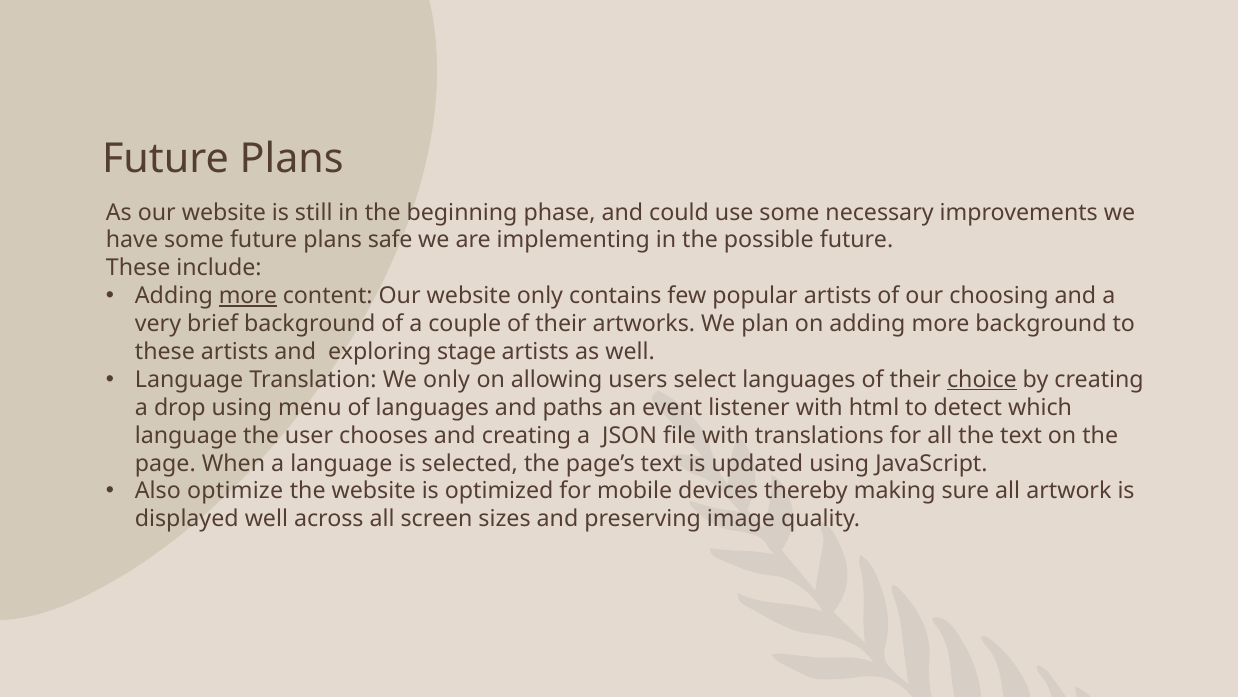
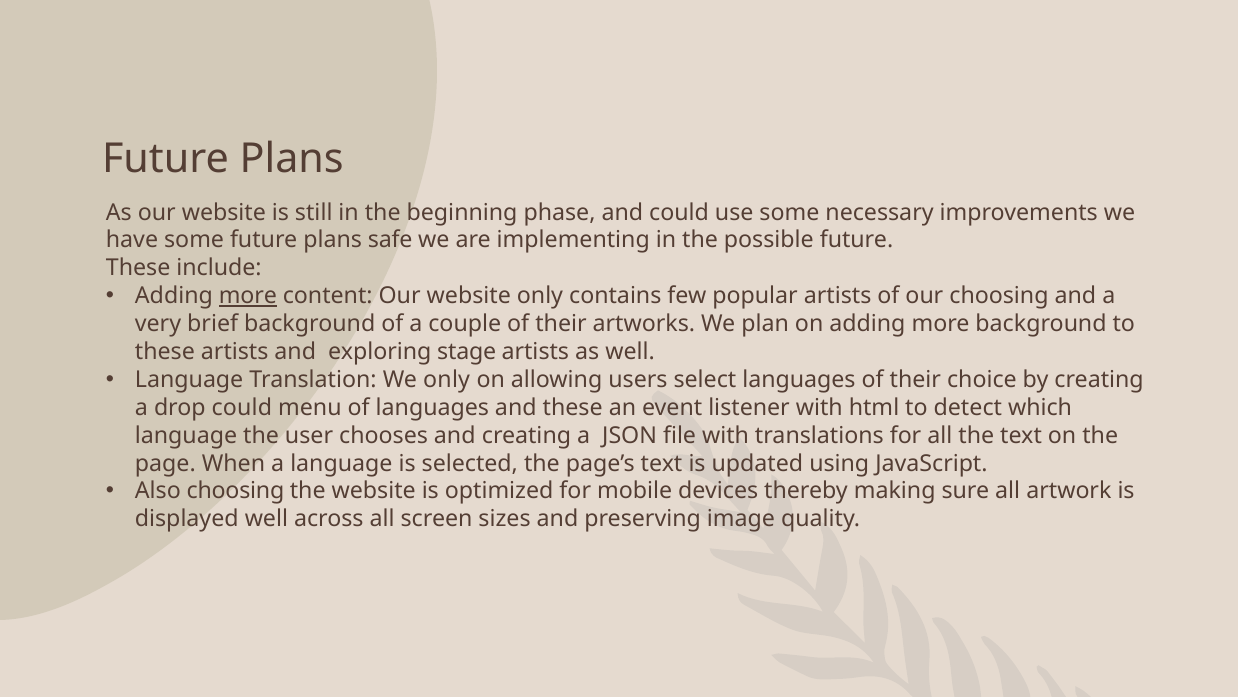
choice underline: present -> none
drop using: using -> could
and paths: paths -> these
Also optimize: optimize -> choosing
